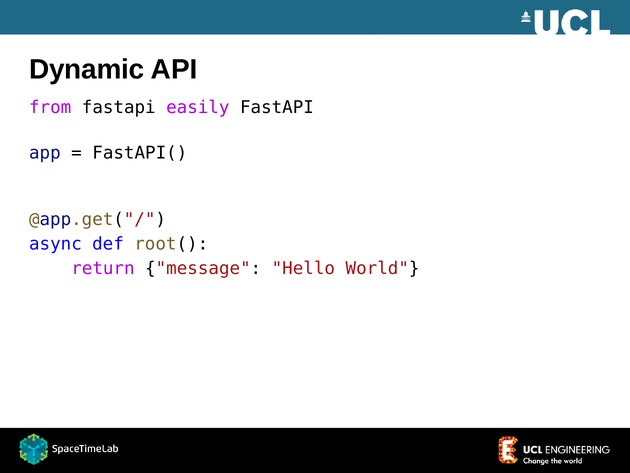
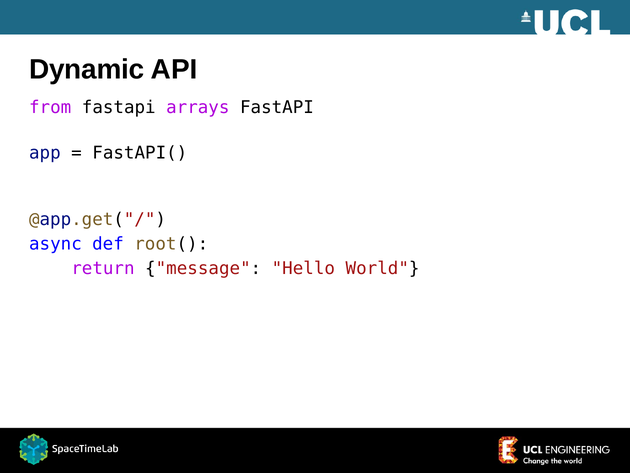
easily: easily -> arrays
